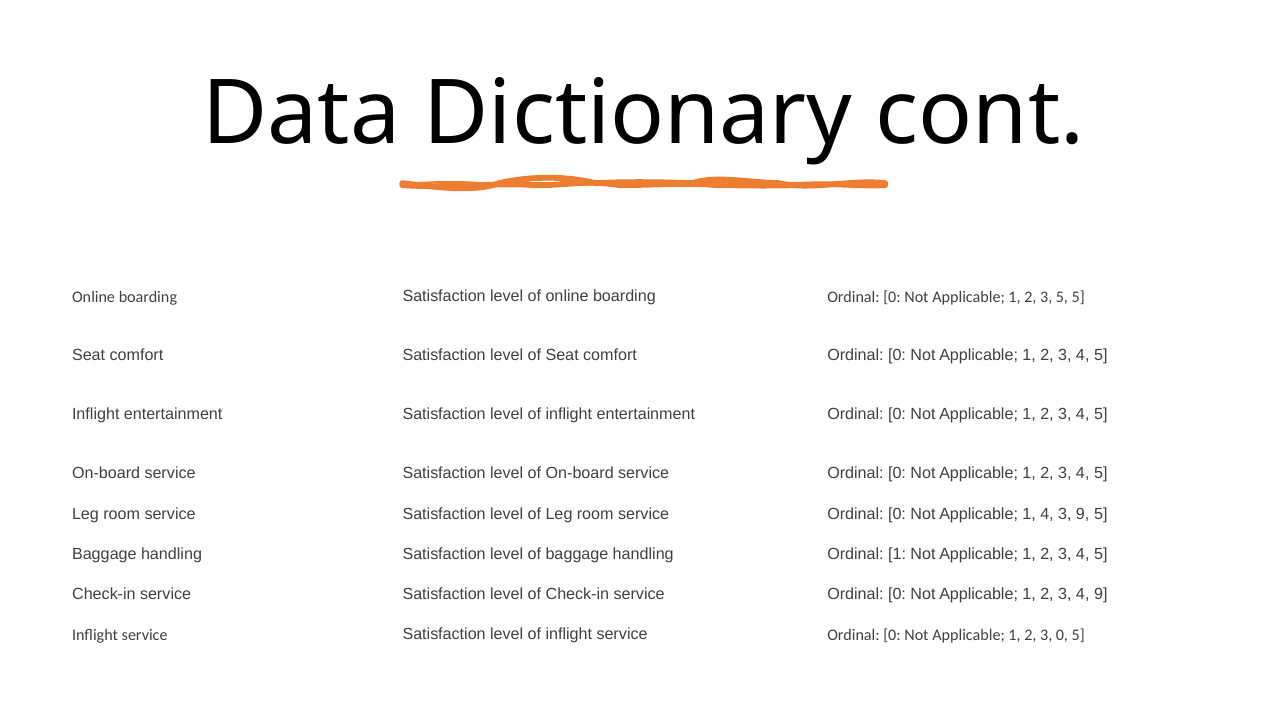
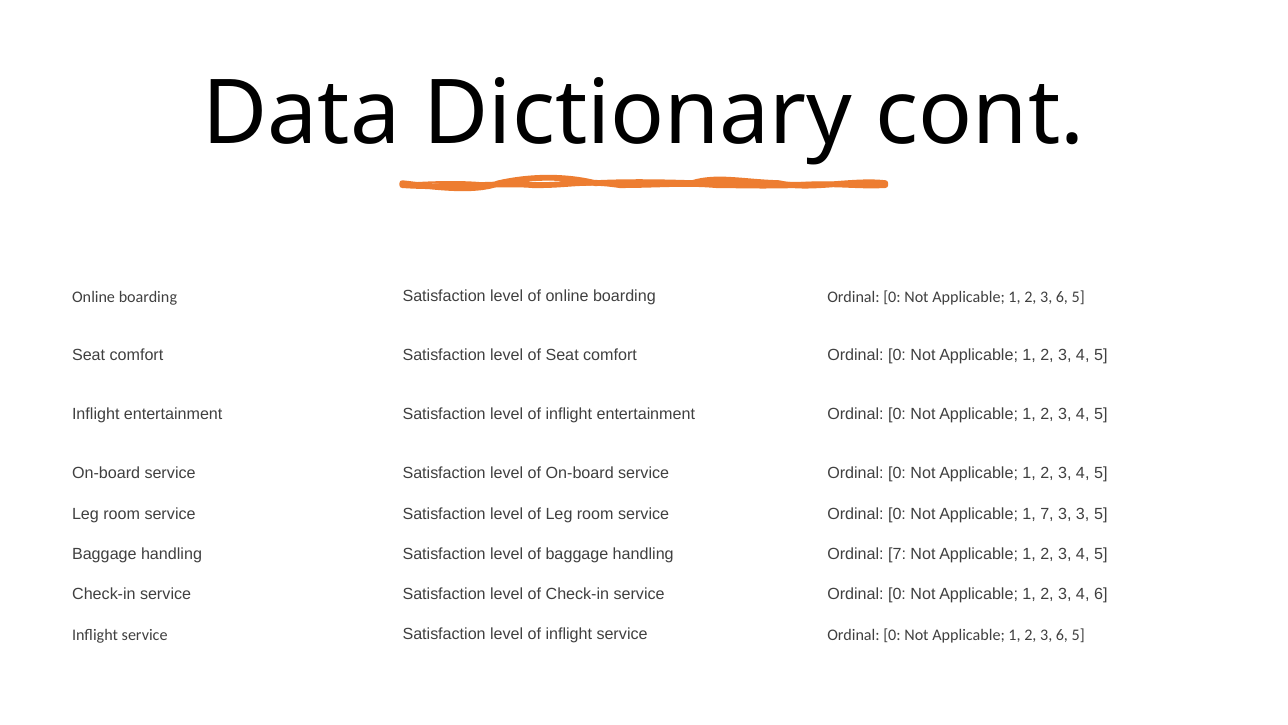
5 at (1062, 297): 5 -> 6
1 4: 4 -> 7
3 9: 9 -> 3
Ordinal 1: 1 -> 7
4 9: 9 -> 6
0 at (1062, 635): 0 -> 6
